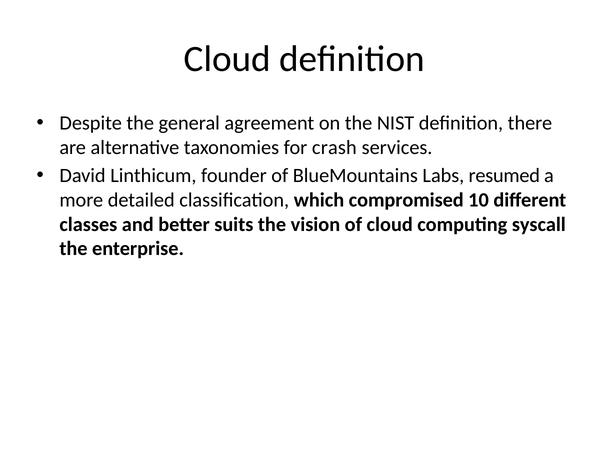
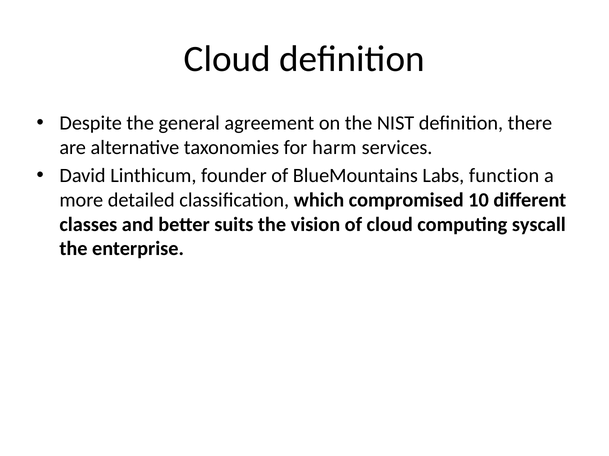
crash: crash -> harm
resumed: resumed -> function
